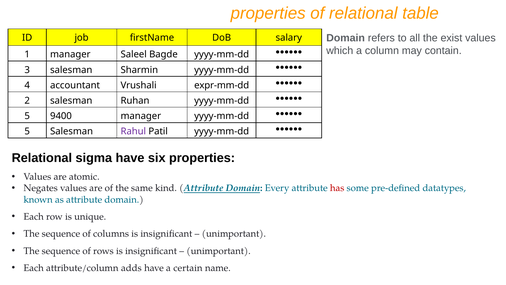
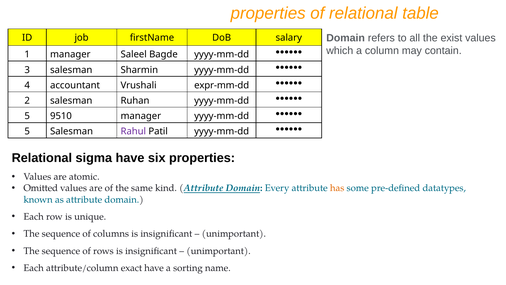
9400: 9400 -> 9510
Negates: Negates -> Omitted
has colour: red -> orange
adds: adds -> exact
certain: certain -> sorting
